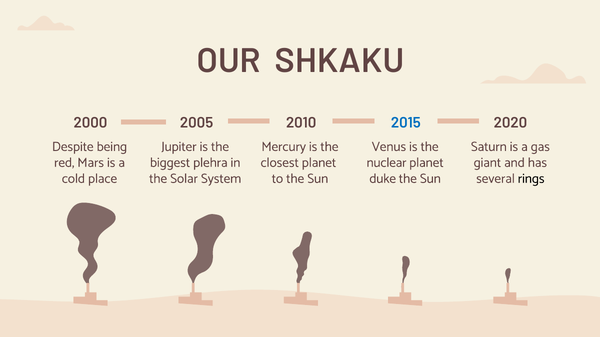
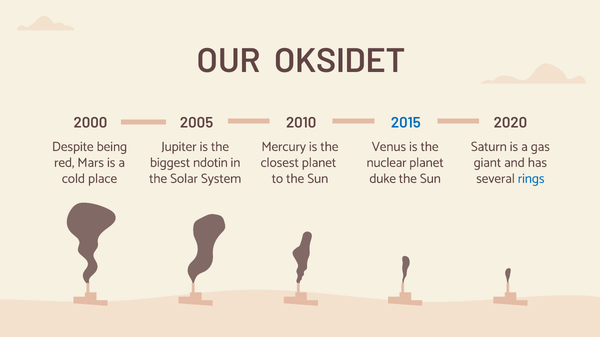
SHKAKU: SHKAKU -> OKSIDET
plehra: plehra -> ndotin
rings colour: black -> blue
